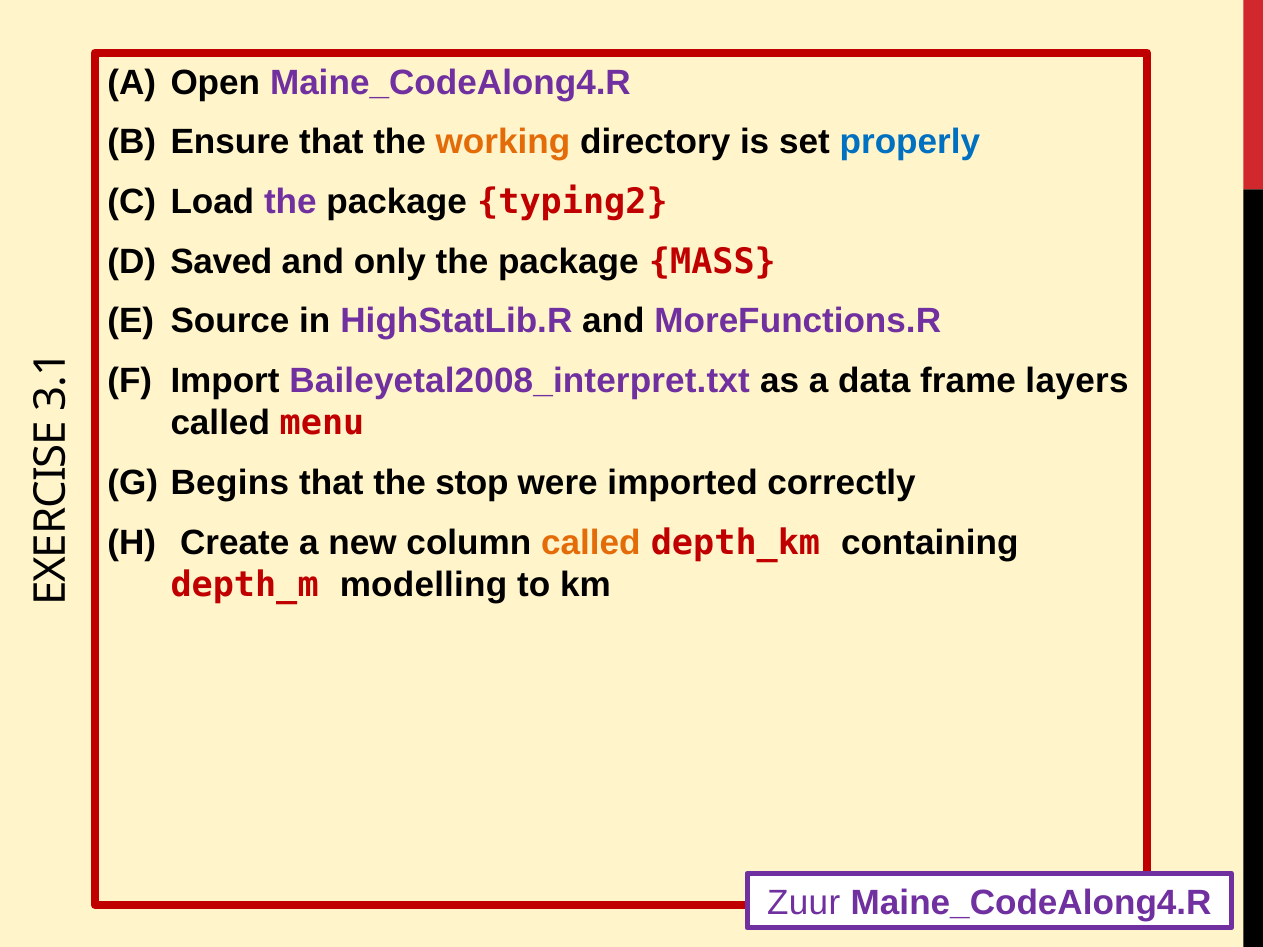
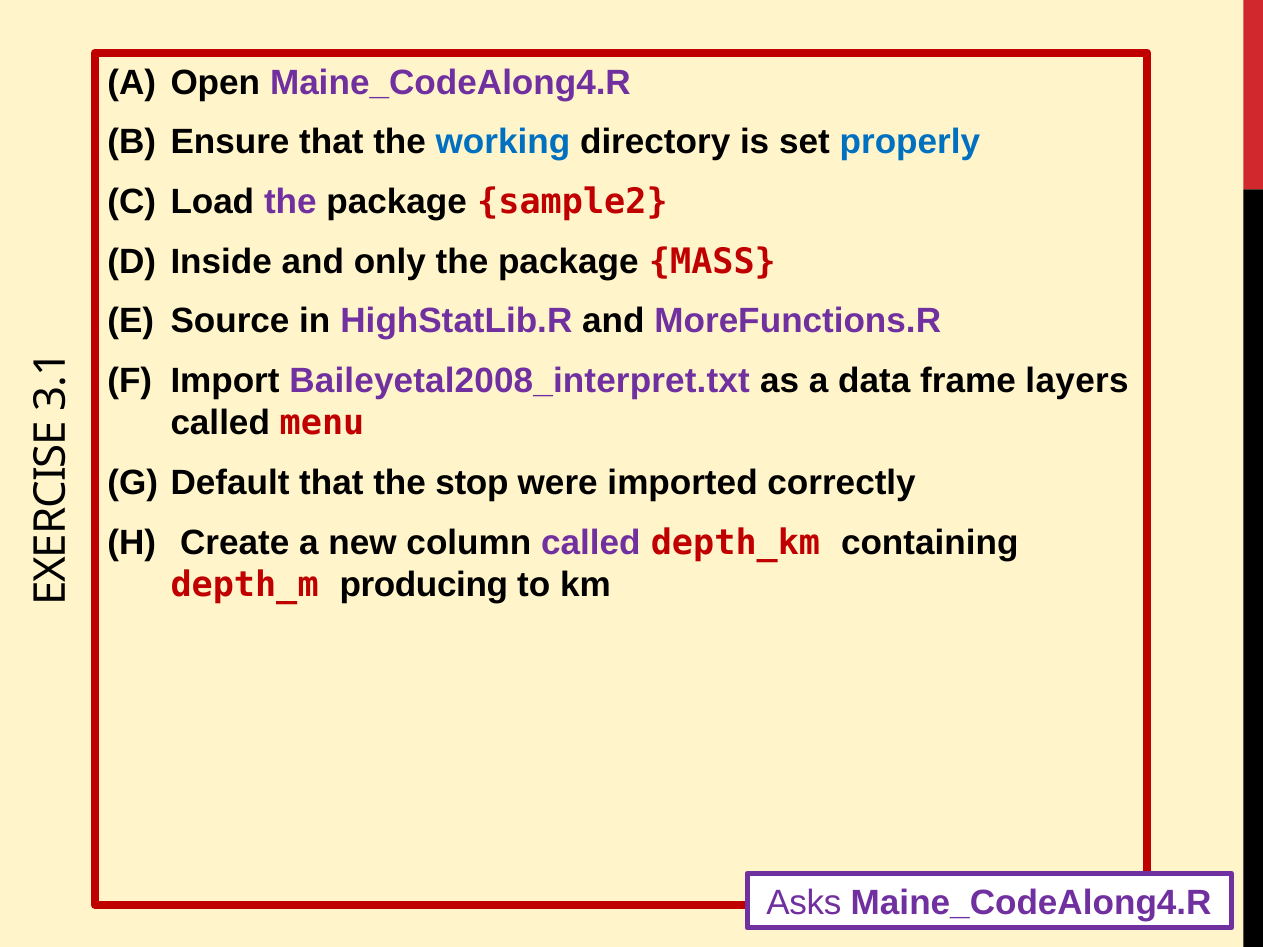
working colour: orange -> blue
typing2: typing2 -> sample2
Saved: Saved -> Inside
Begins: Begins -> Default
called at (591, 543) colour: orange -> purple
modelling: modelling -> producing
Zuur: Zuur -> Asks
